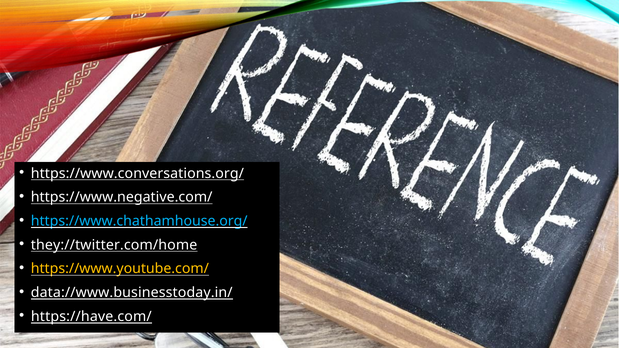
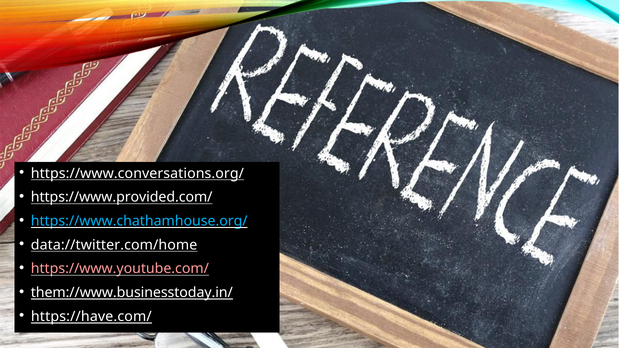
https://www.negative.com/: https://www.negative.com/ -> https://www.provided.com/
they://twitter.com/home: they://twitter.com/home -> data://twitter.com/home
https://www.youtube.com/ colour: yellow -> pink
data://www.businesstoday.in/: data://www.businesstoday.in/ -> them://www.businesstoday.in/
